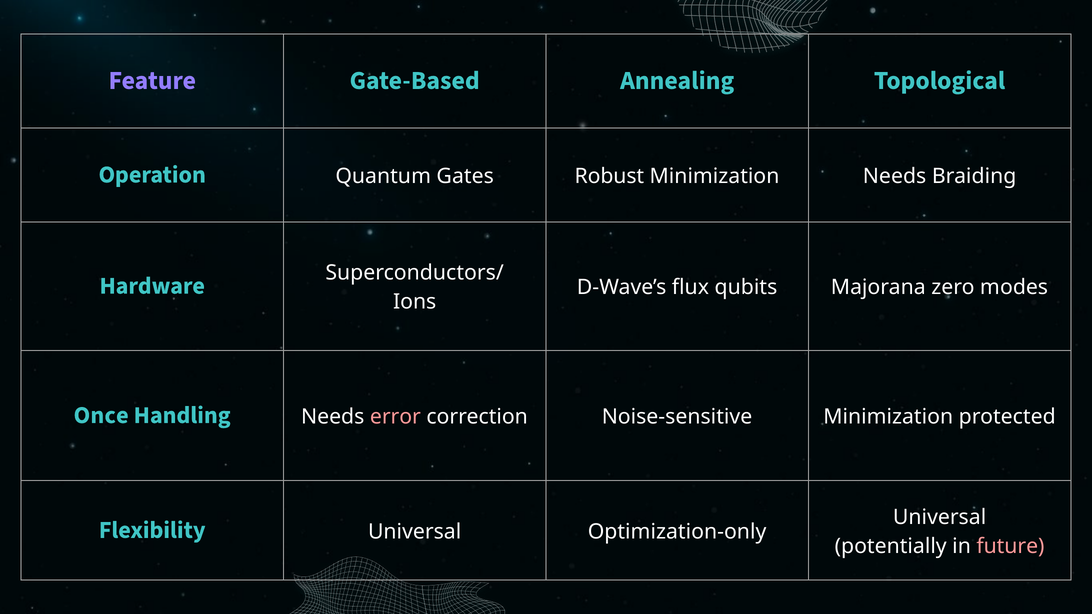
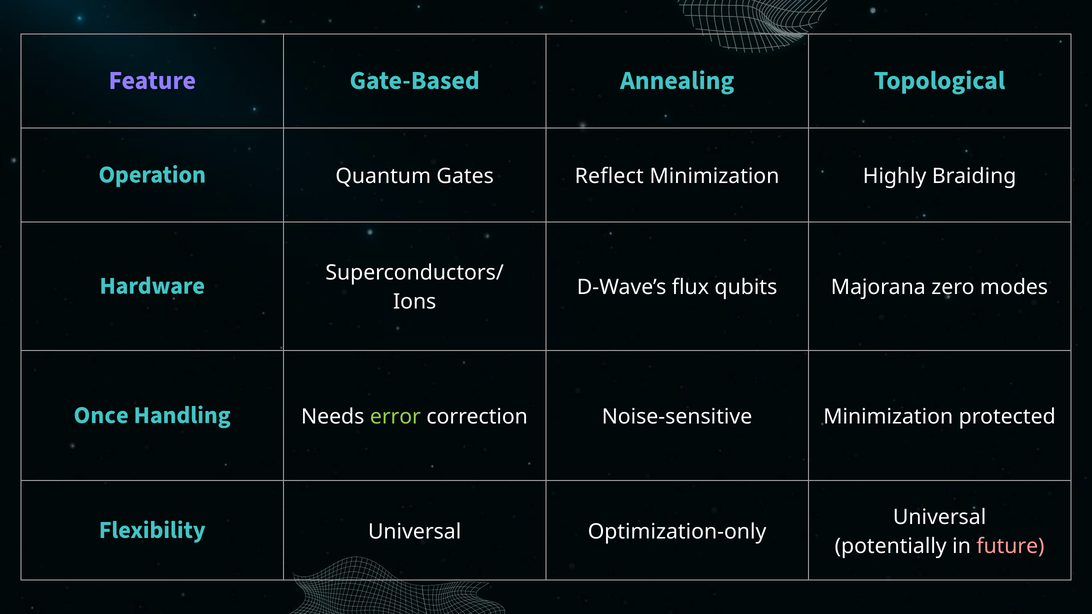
Robust: Robust -> Reflect
Minimization Needs: Needs -> Highly
error colour: pink -> light green
